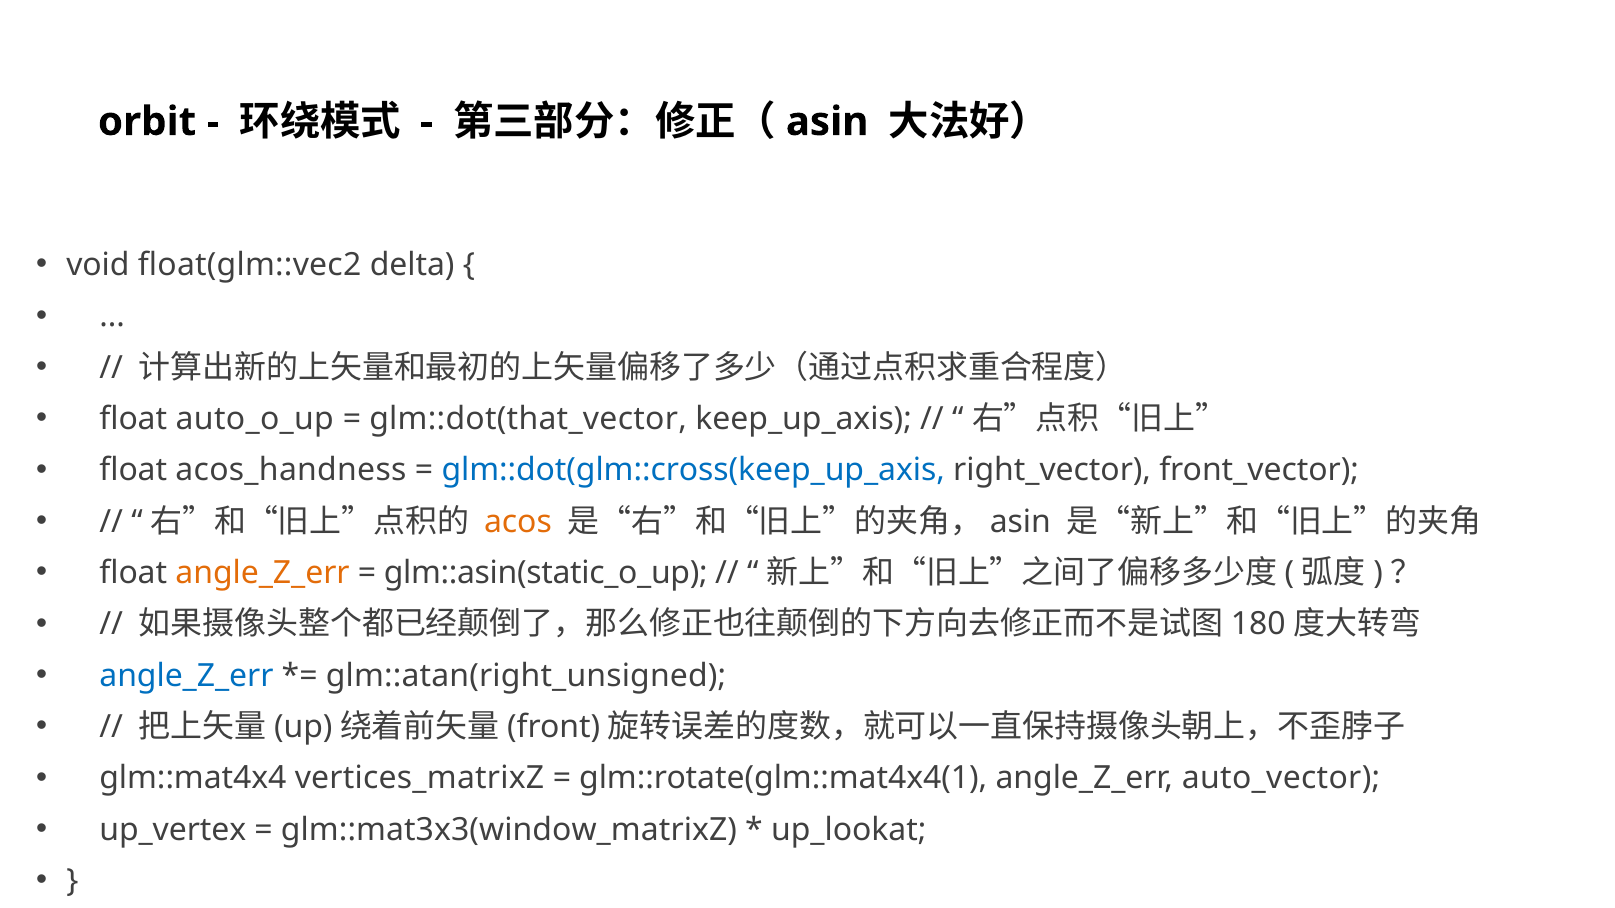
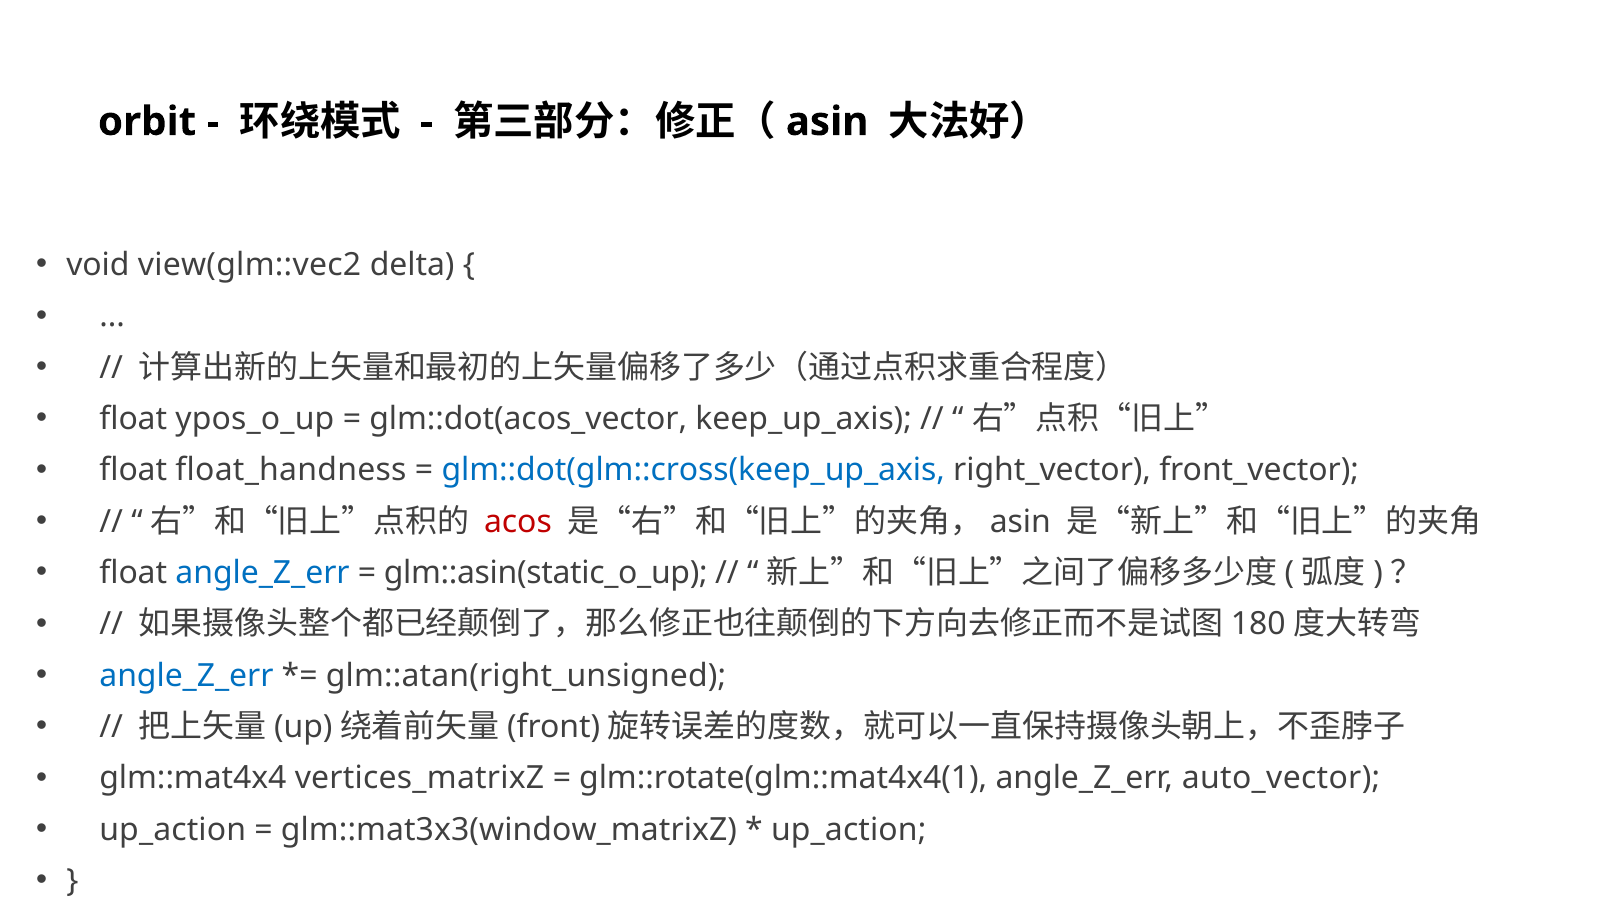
float(glm::vec2: float(glm::vec2 -> view(glm::vec2
auto_o_up: auto_o_up -> ypos_o_up
glm::dot(that_vector: glm::dot(that_vector -> glm::dot(acos_vector
acos_handness: acos_handness -> float_handness
acos colour: orange -> red
angle_Z_err at (263, 573) colour: orange -> blue
up_vertex at (173, 830): up_vertex -> up_action
up_lookat at (849, 830): up_lookat -> up_action
